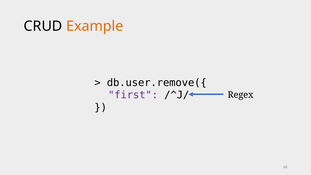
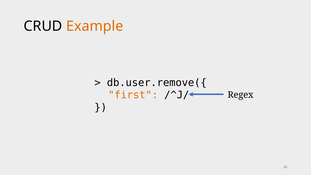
first colour: purple -> orange
